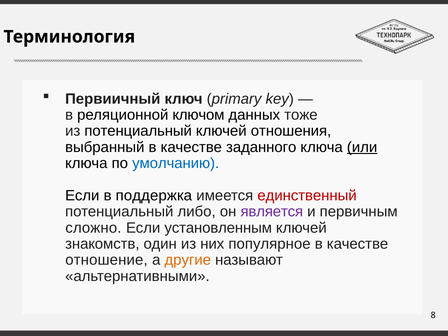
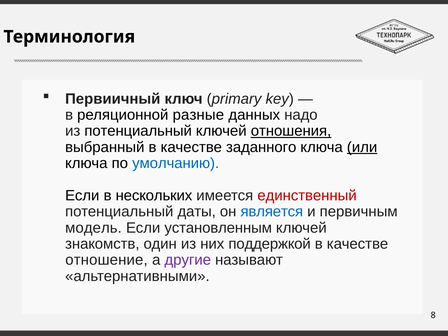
ключом: ключом -> разные
тоже: тоже -> надо
отношения underline: none -> present
поддержка: поддержка -> нескольких
либо: либо -> даты
является colour: purple -> blue
сложно: сложно -> модель
популярное: популярное -> поддержкой
другие colour: orange -> purple
